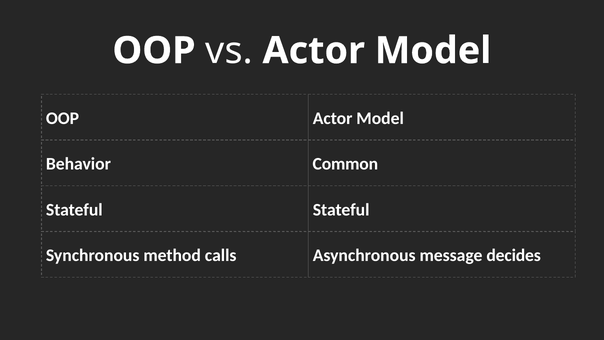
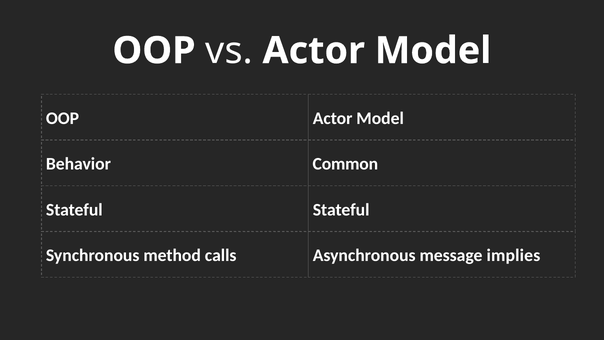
decides: decides -> implies
